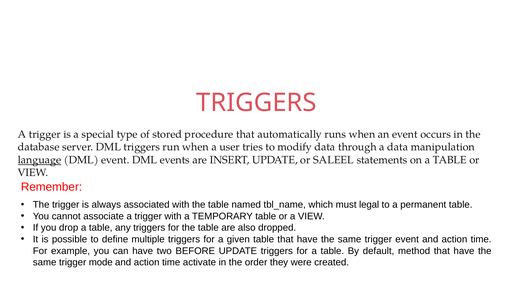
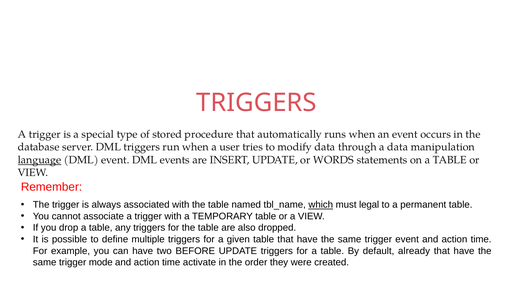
SALEEL: SALEEL -> WORDS
which underline: none -> present
method: method -> already
